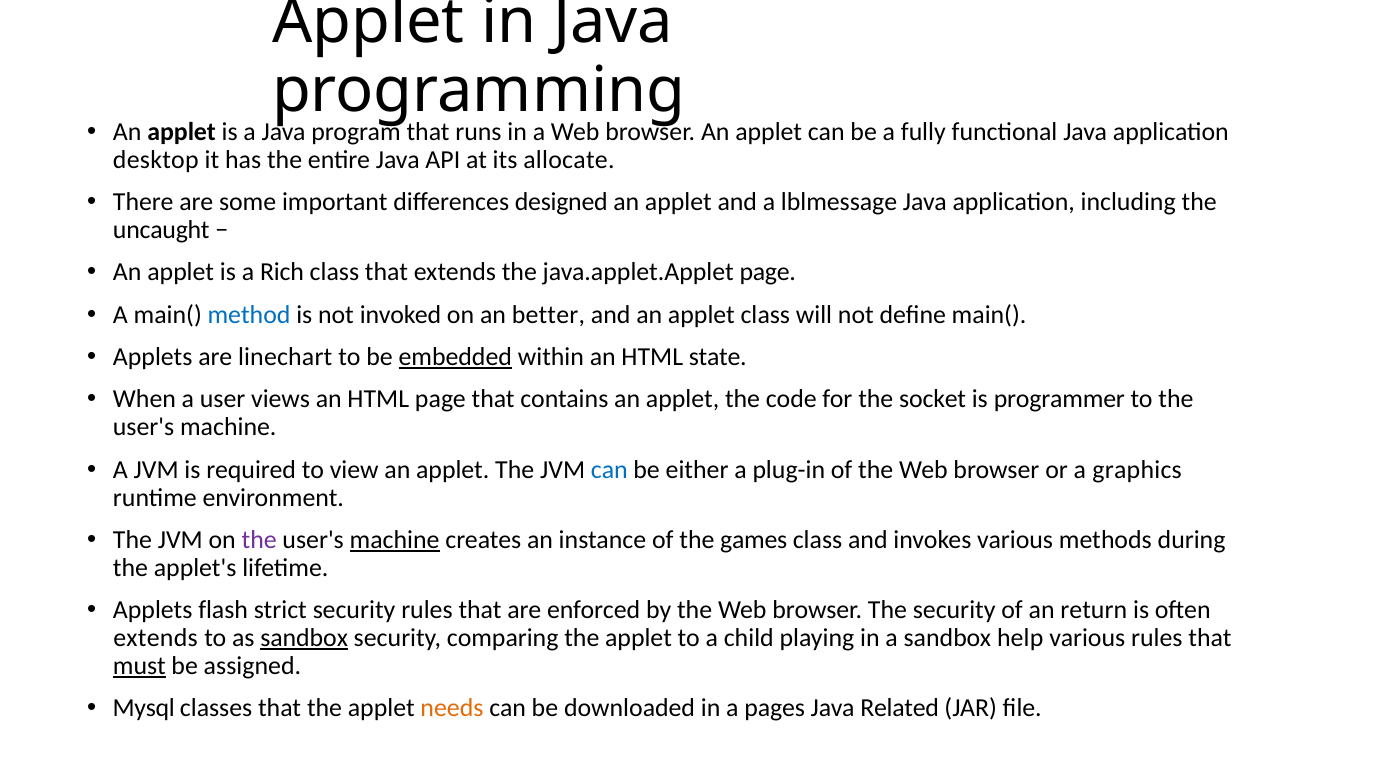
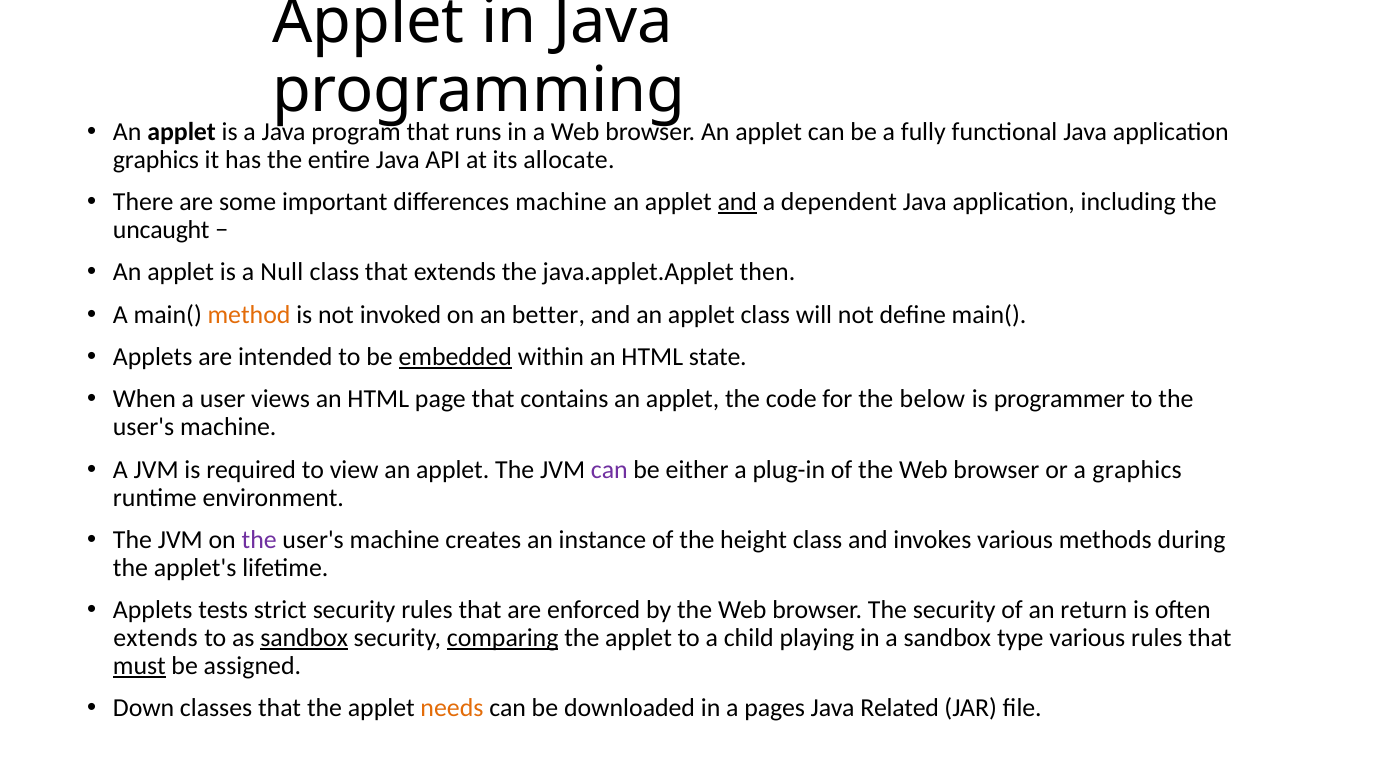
desktop at (156, 160): desktop -> graphics
differences designed: designed -> machine
and at (737, 202) underline: none -> present
lblmessage: lblmessage -> dependent
Rich: Rich -> Null
java.applet.Applet page: page -> then
method colour: blue -> orange
linechart: linechart -> intended
socket: socket -> below
can at (609, 469) colour: blue -> purple
machine at (395, 540) underline: present -> none
games: games -> height
flash: flash -> tests
comparing underline: none -> present
help: help -> type
Mysql: Mysql -> Down
